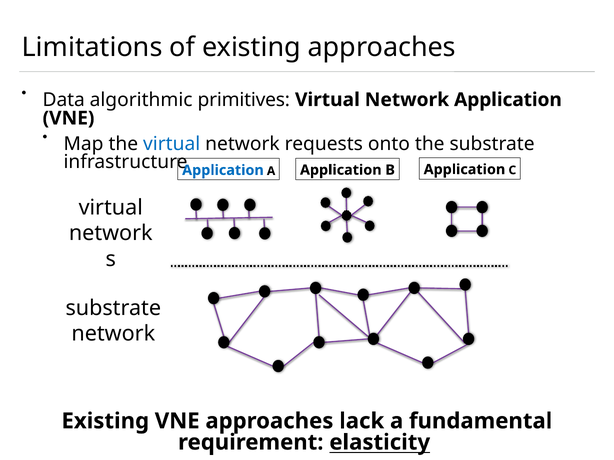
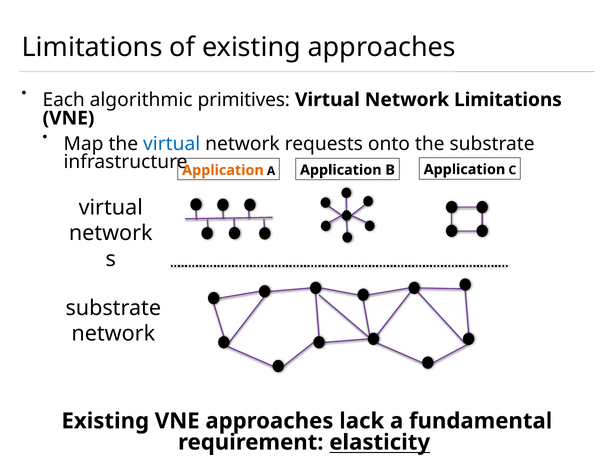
Data: Data -> Each
Network Application: Application -> Limitations
Application at (223, 170) colour: blue -> orange
